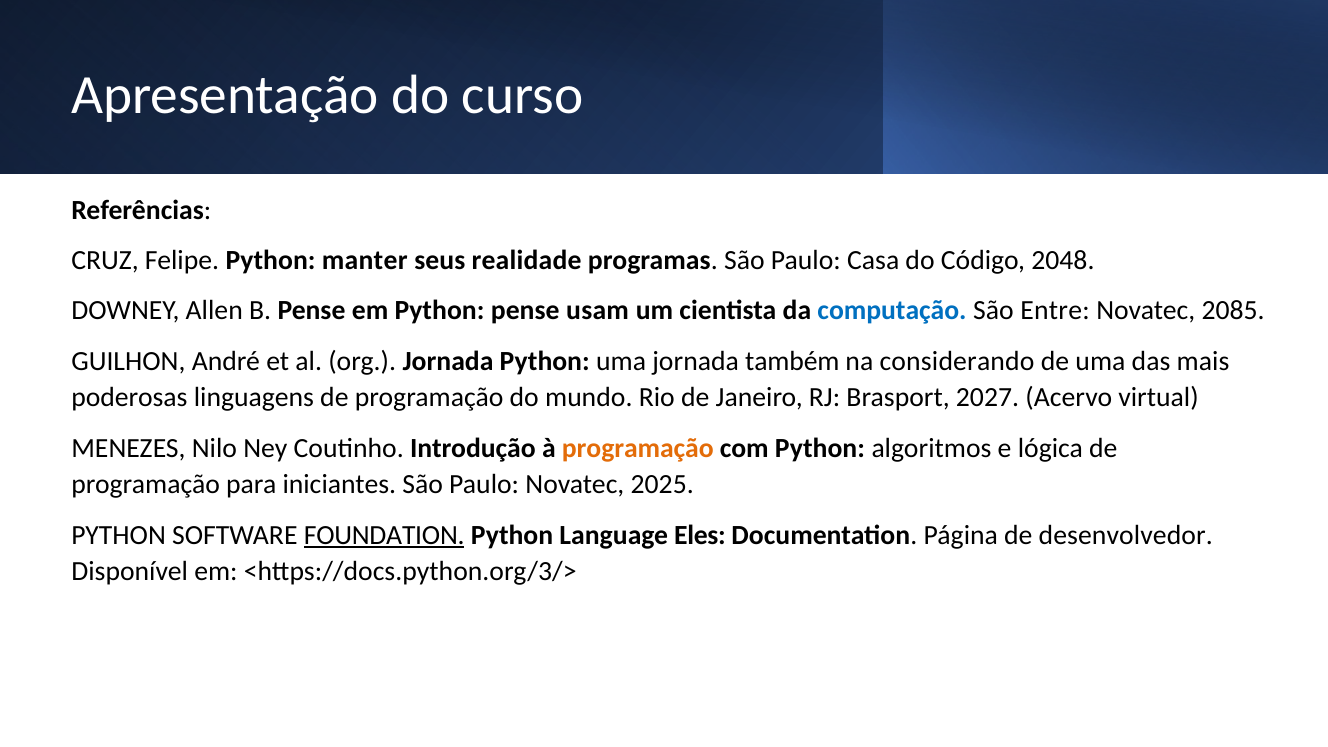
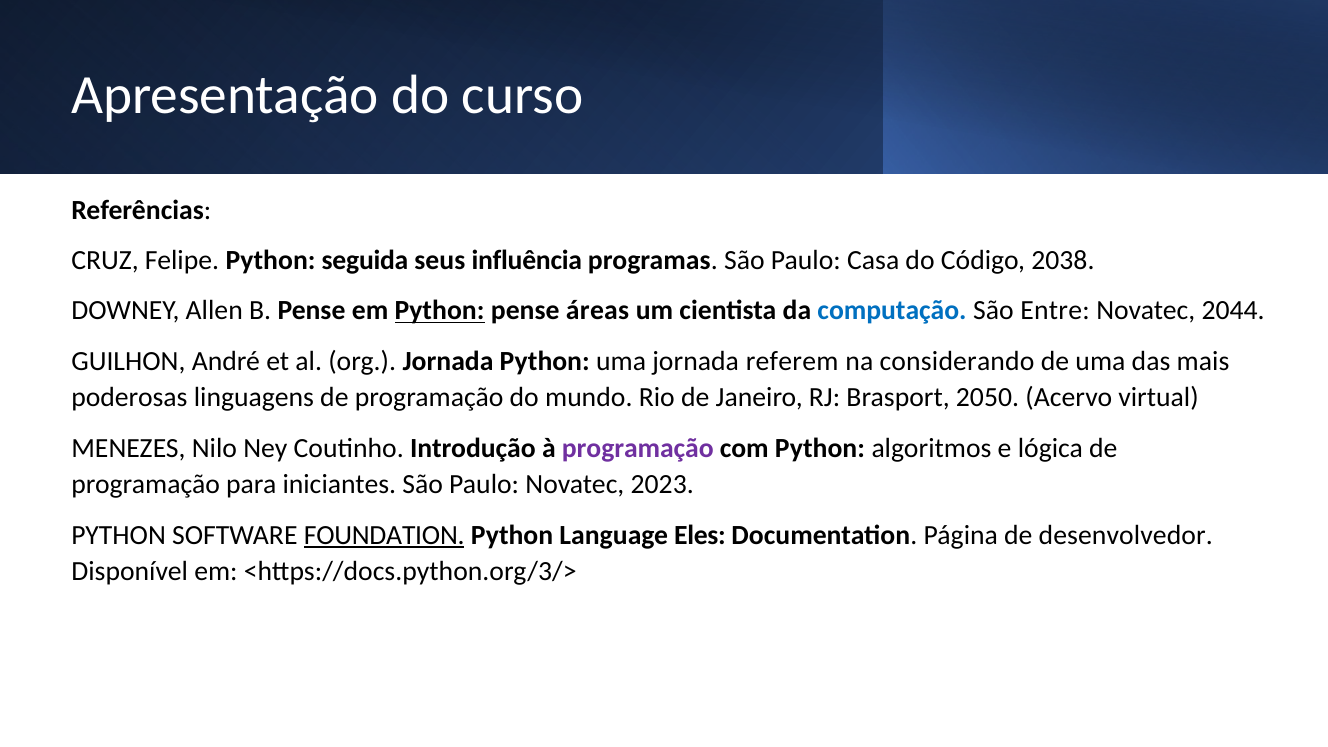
manter: manter -> seguida
realidade: realidade -> influência
2048: 2048 -> 2038
Python at (440, 311) underline: none -> present
usam: usam -> áreas
2085: 2085 -> 2044
também: também -> referem
2027: 2027 -> 2050
programação at (638, 448) colour: orange -> purple
2025: 2025 -> 2023
